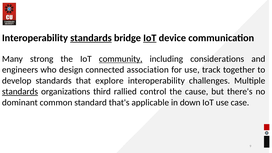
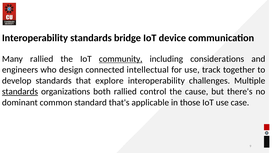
standards at (91, 38) underline: present -> none
IoT at (150, 38) underline: present -> none
Many strong: strong -> rallied
association: association -> intellectual
third: third -> both
down: down -> those
